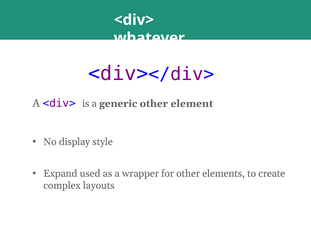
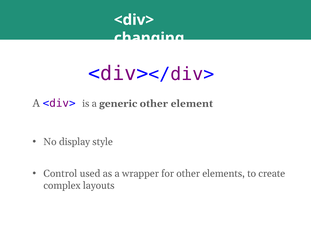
whatever: whatever -> changing
Expand: Expand -> Control
